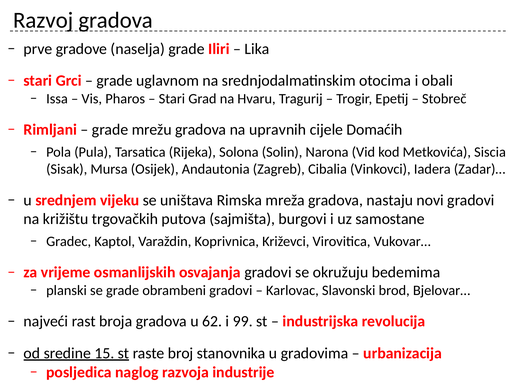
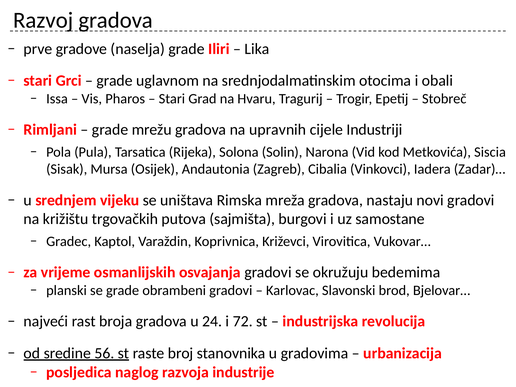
Domaćih: Domaćih -> Industriji
62: 62 -> 24
99: 99 -> 72
15: 15 -> 56
